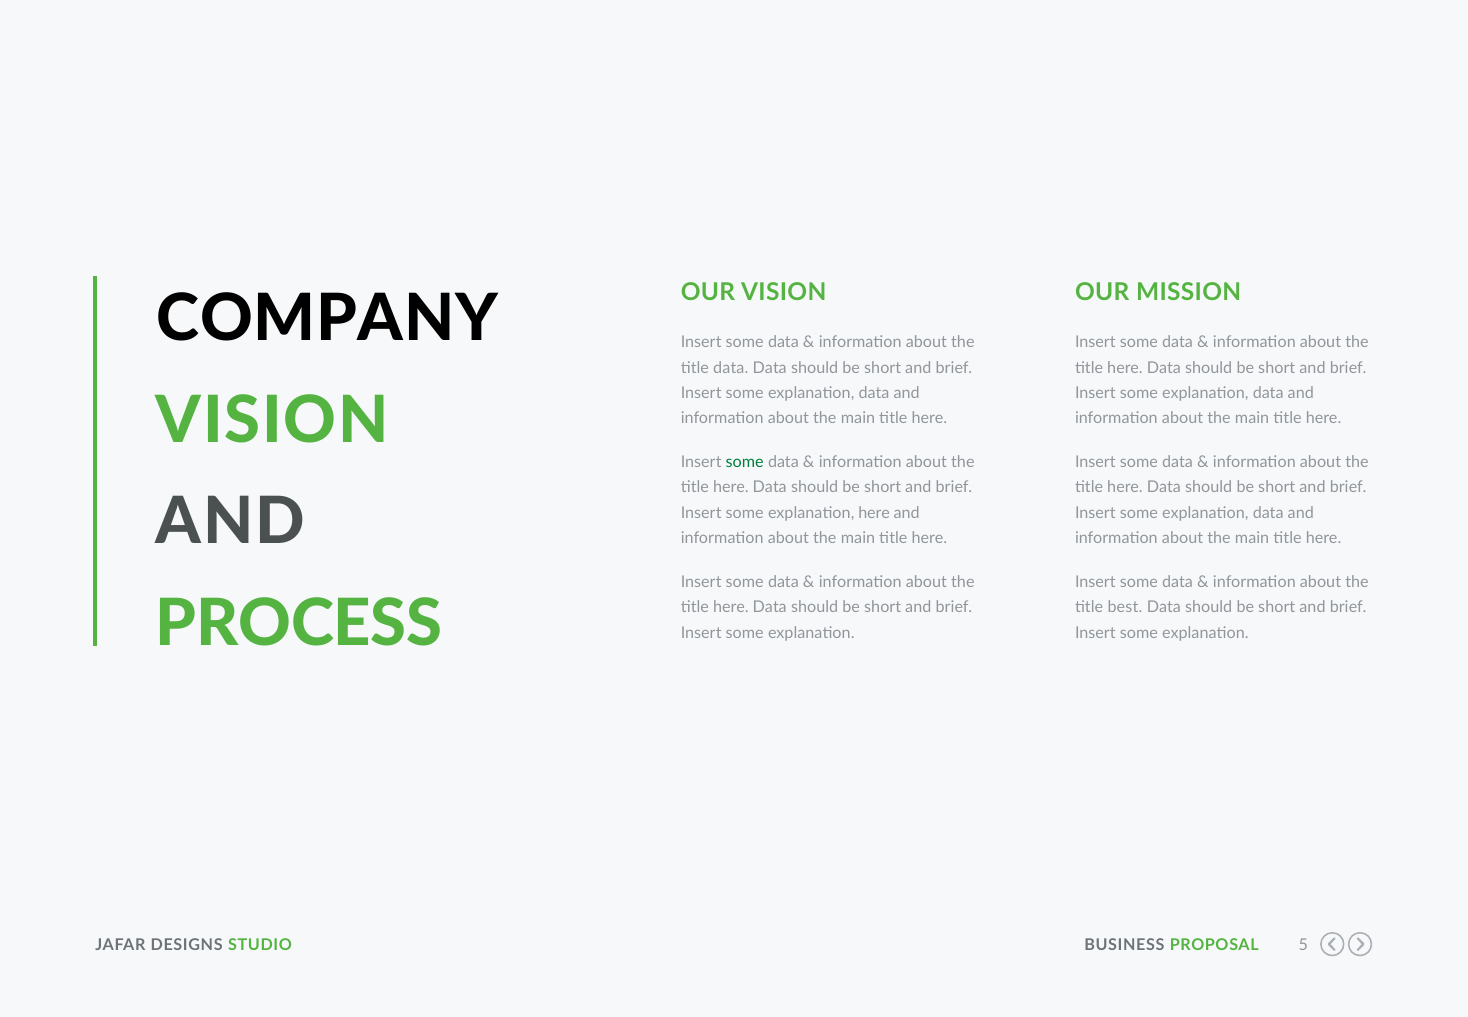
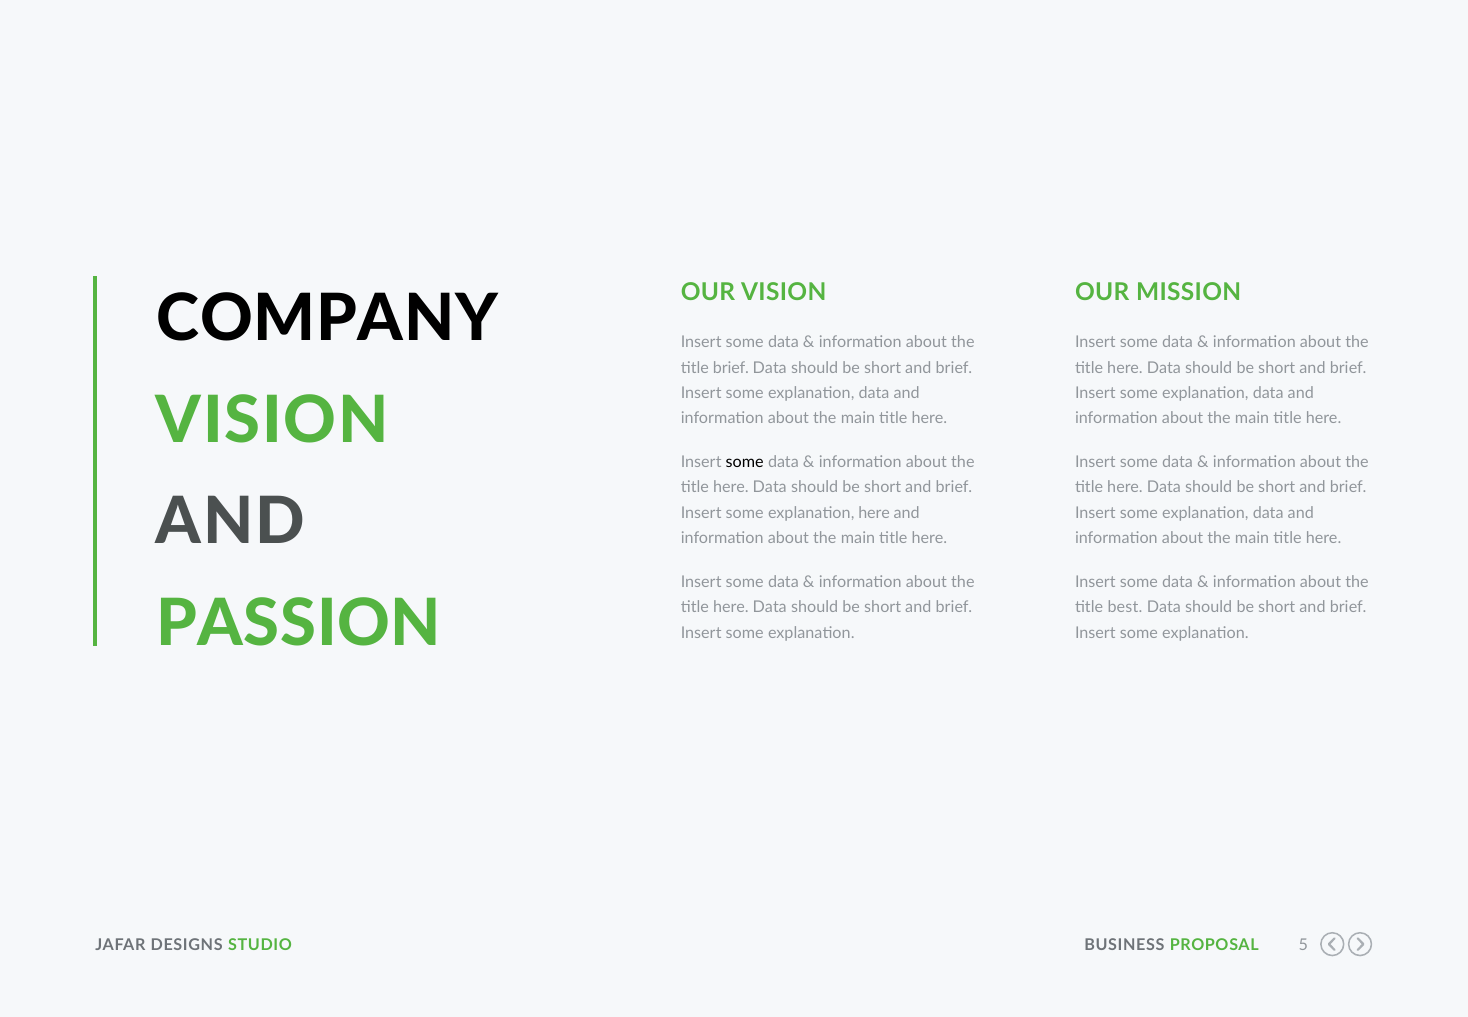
title data: data -> brief
some at (745, 462) colour: green -> black
PROCESS: PROCESS -> PASSION
